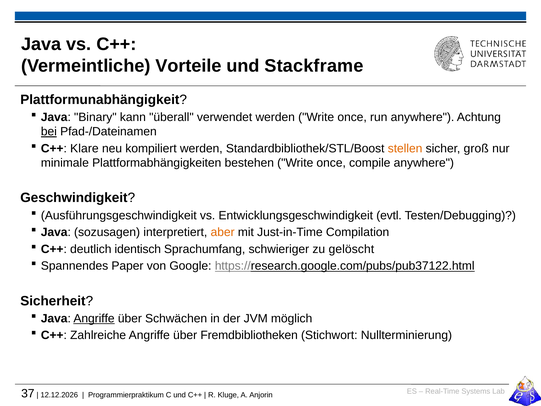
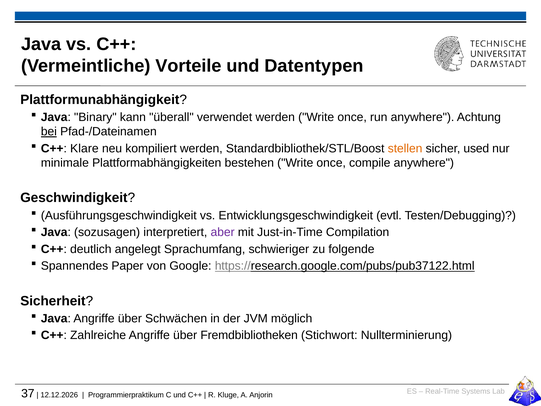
Stackframe: Stackframe -> Datentypen
groß: groß -> used
aber colour: orange -> purple
identisch: identisch -> angelegt
gelöscht: gelöscht -> folgende
Angriffe at (94, 318) underline: present -> none
